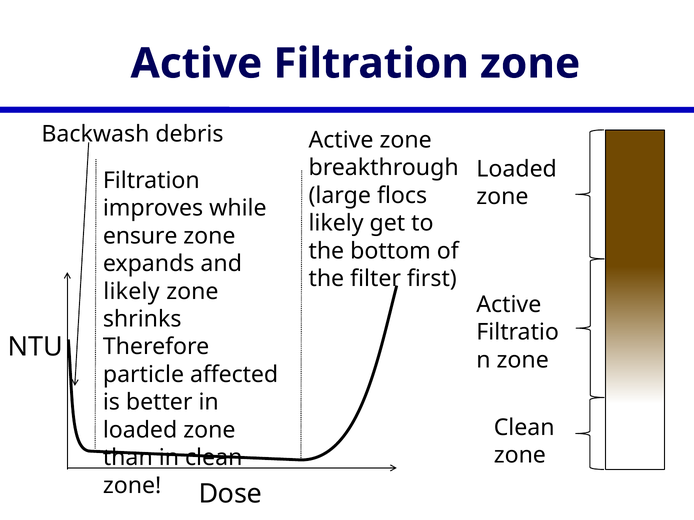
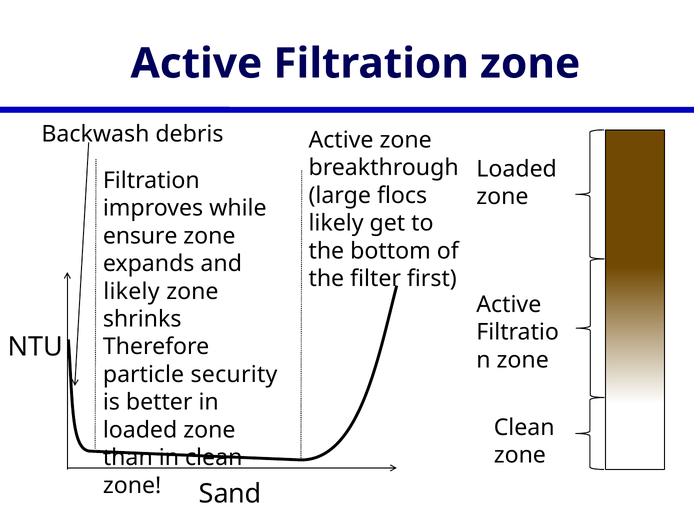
affected: affected -> security
Dose: Dose -> Sand
